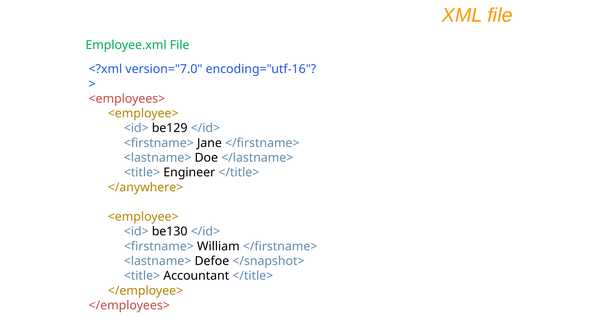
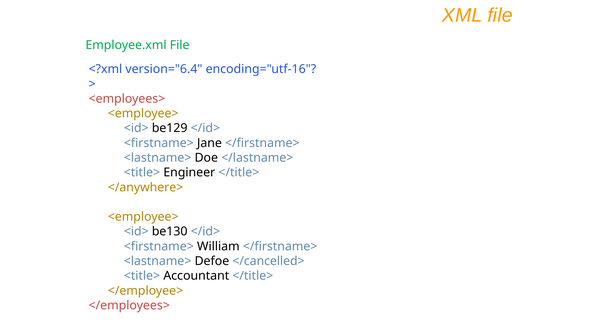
version="7.0: version="7.0 -> version="6.4
</snapshot>: </snapshot> -> </cancelled>
